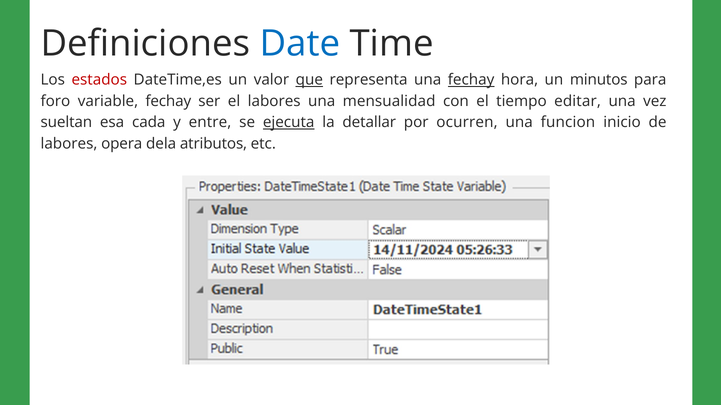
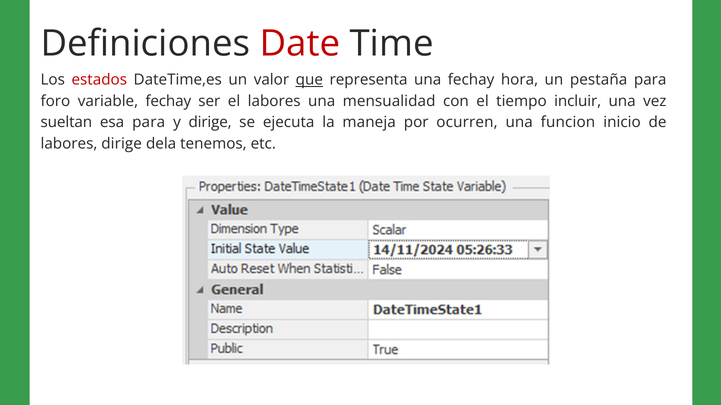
Date colour: blue -> red
fechay at (471, 80) underline: present -> none
minutos: minutos -> pestaña
editar: editar -> incluir
esa cada: cada -> para
y entre: entre -> dirige
ejecuta underline: present -> none
detallar: detallar -> maneja
labores opera: opera -> dirige
atributos: atributos -> tenemos
